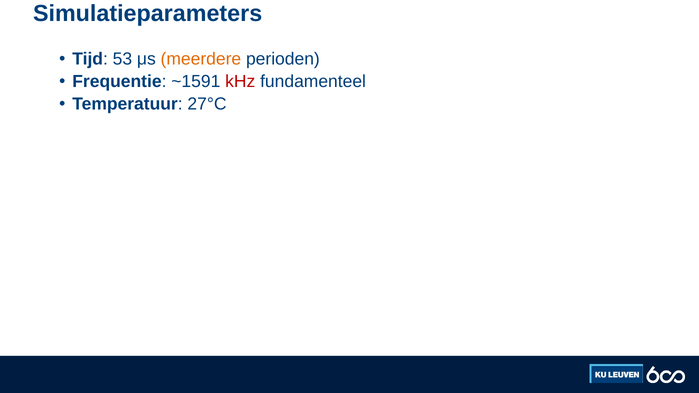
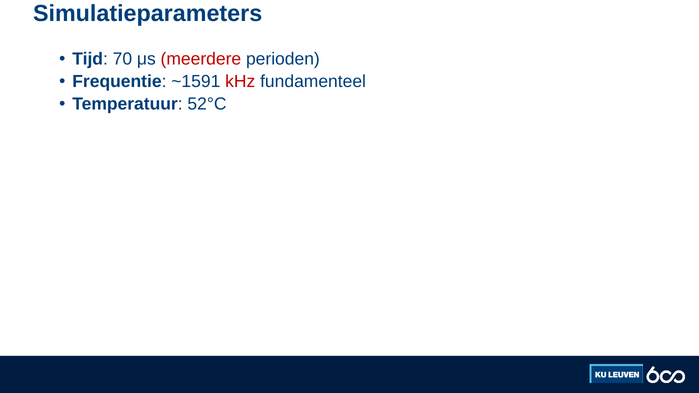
53: 53 -> 70
meerdere colour: orange -> red
27°C: 27°C -> 52°C
